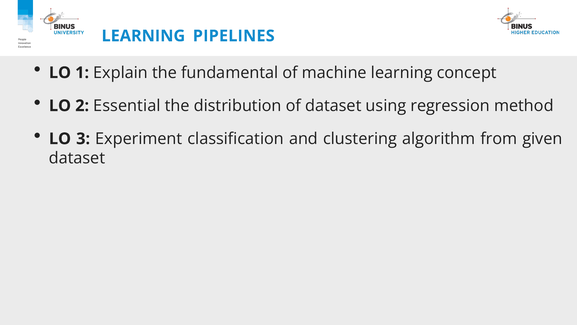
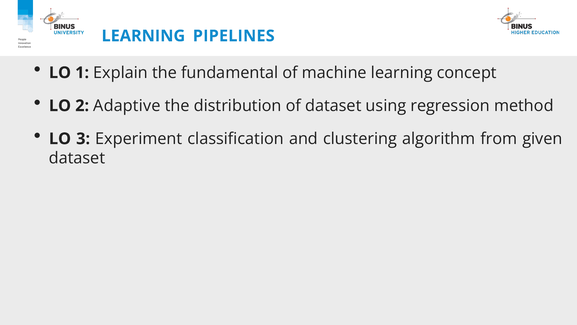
Essential: Essential -> Adaptive
